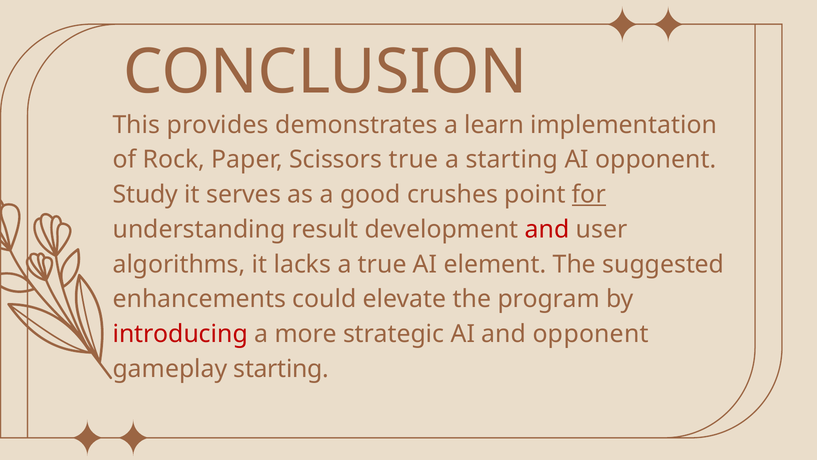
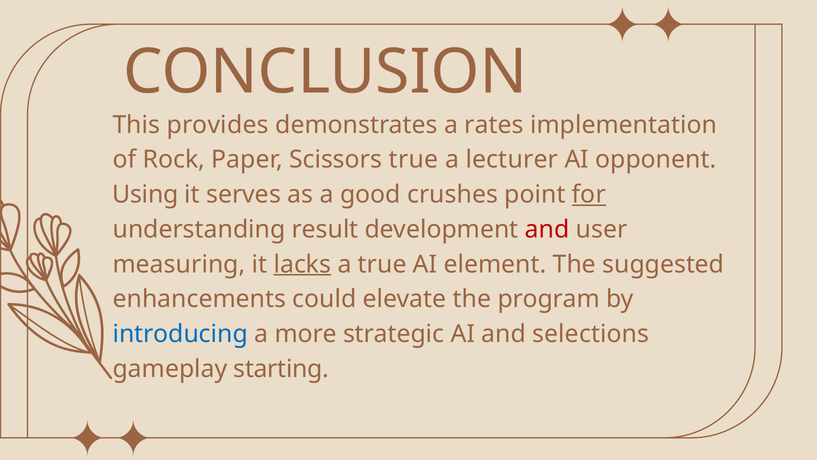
learn: learn -> rates
a starting: starting -> lecturer
Study: Study -> Using
algorithms: algorithms -> measuring
lacks underline: none -> present
introducing colour: red -> blue
and opponent: opponent -> selections
